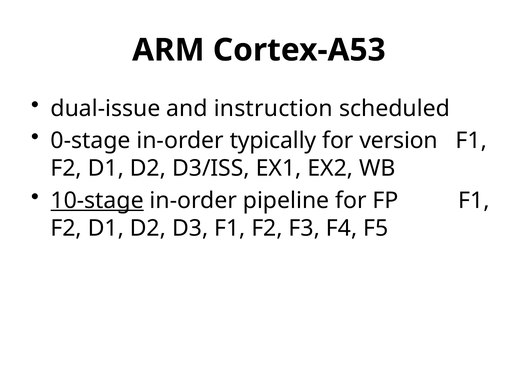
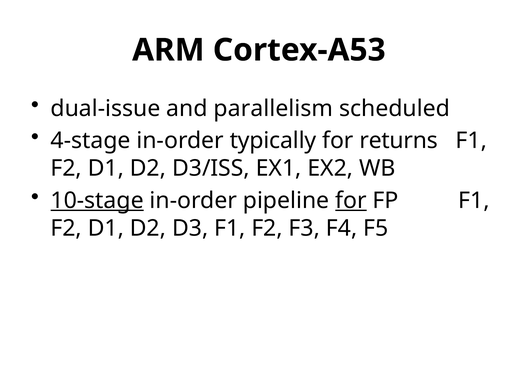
instruction: instruction -> parallelism
0-stage: 0-stage -> 4-stage
version: version -> returns
for at (351, 201) underline: none -> present
